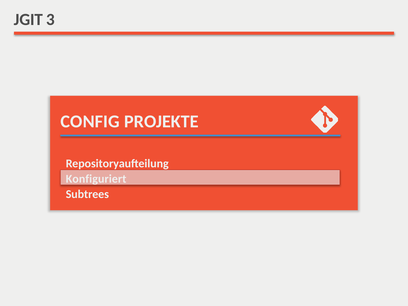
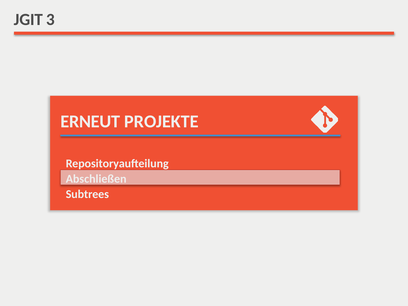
CONFIG: CONFIG -> ERNEUT
Konfiguriert: Konfiguriert -> Abschließen
